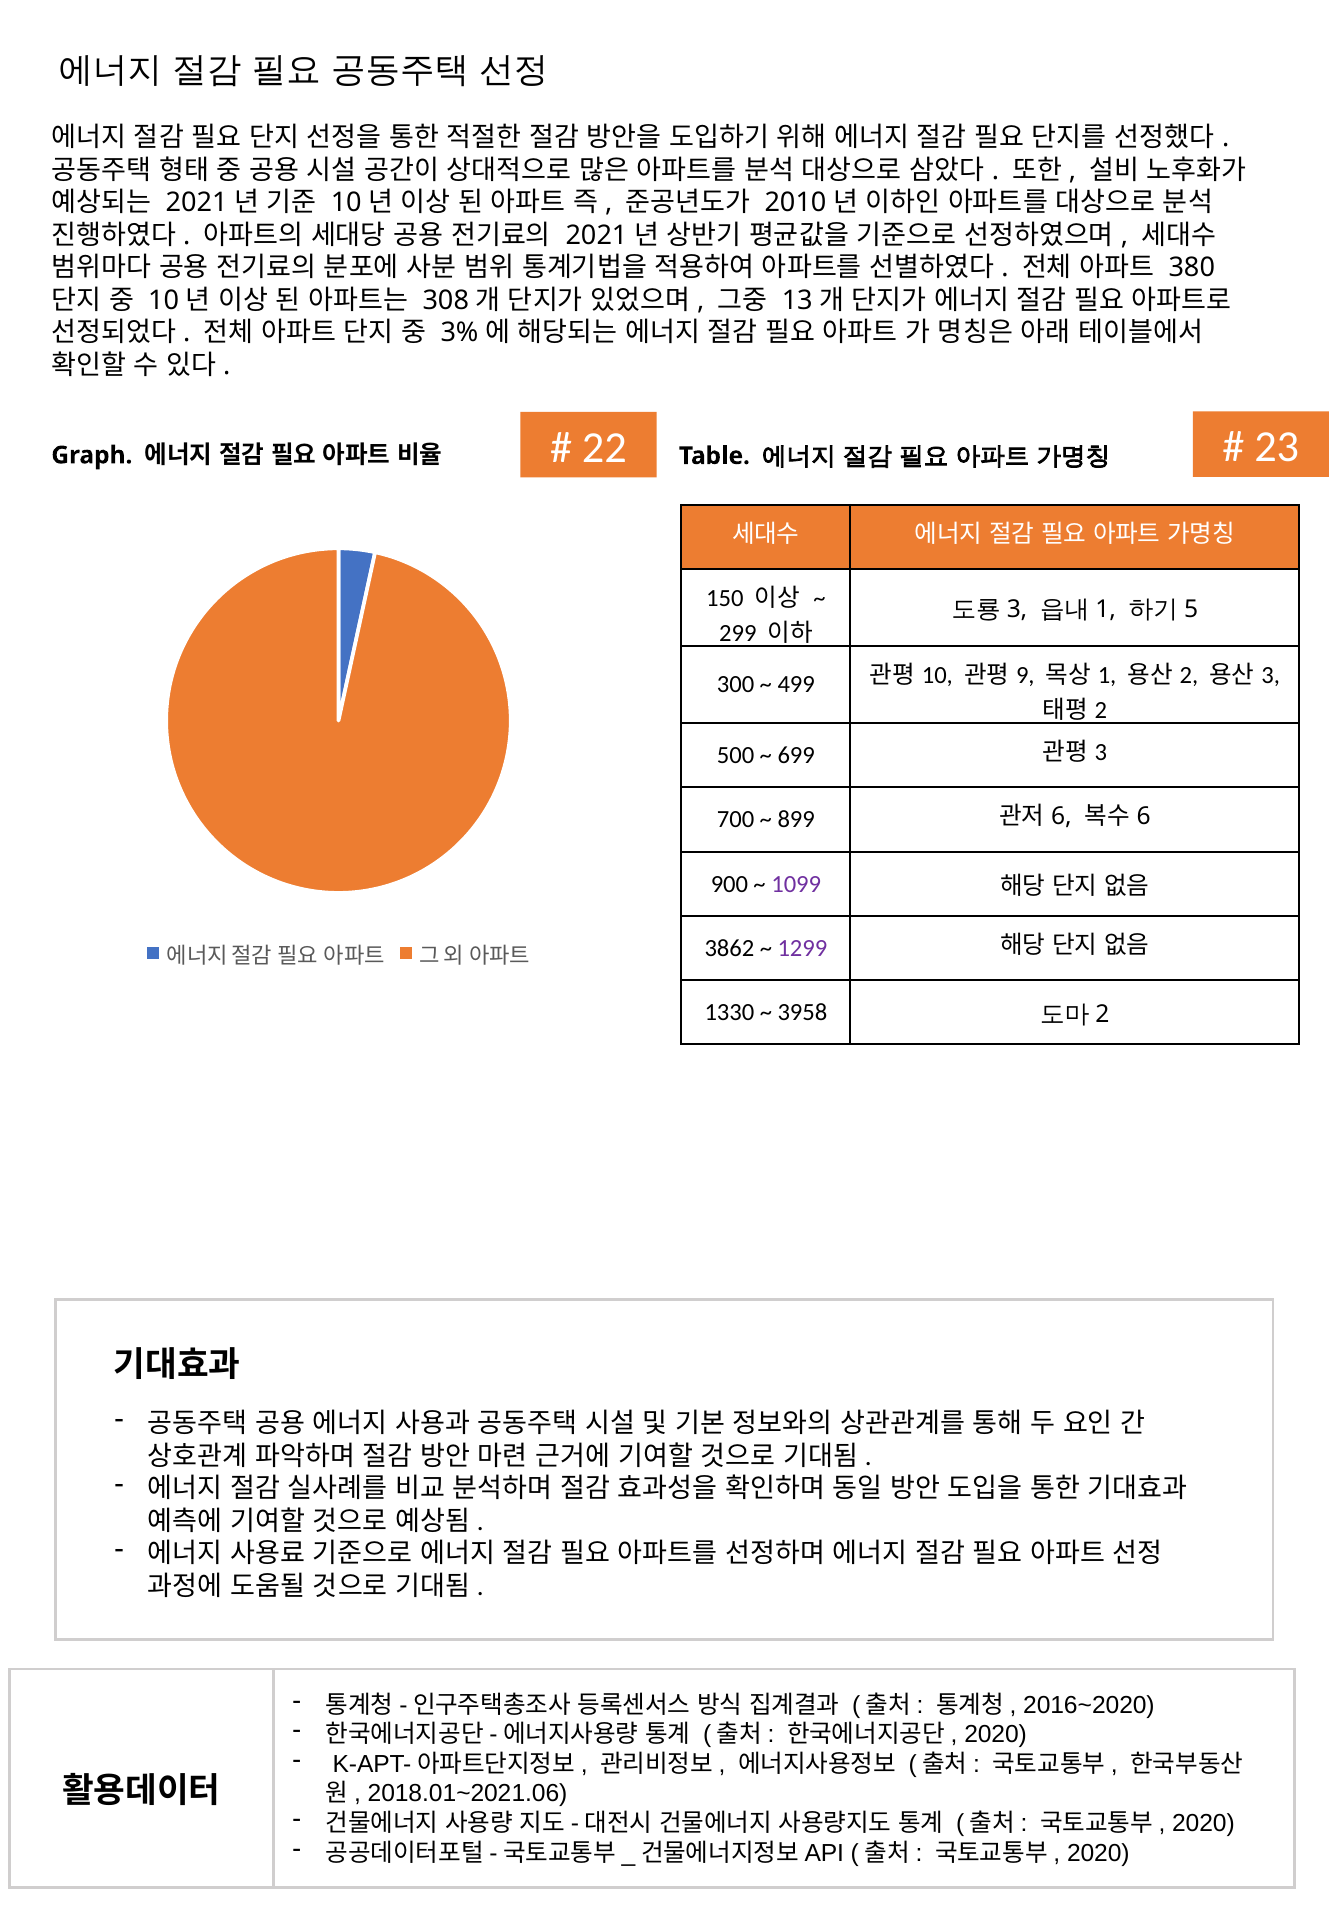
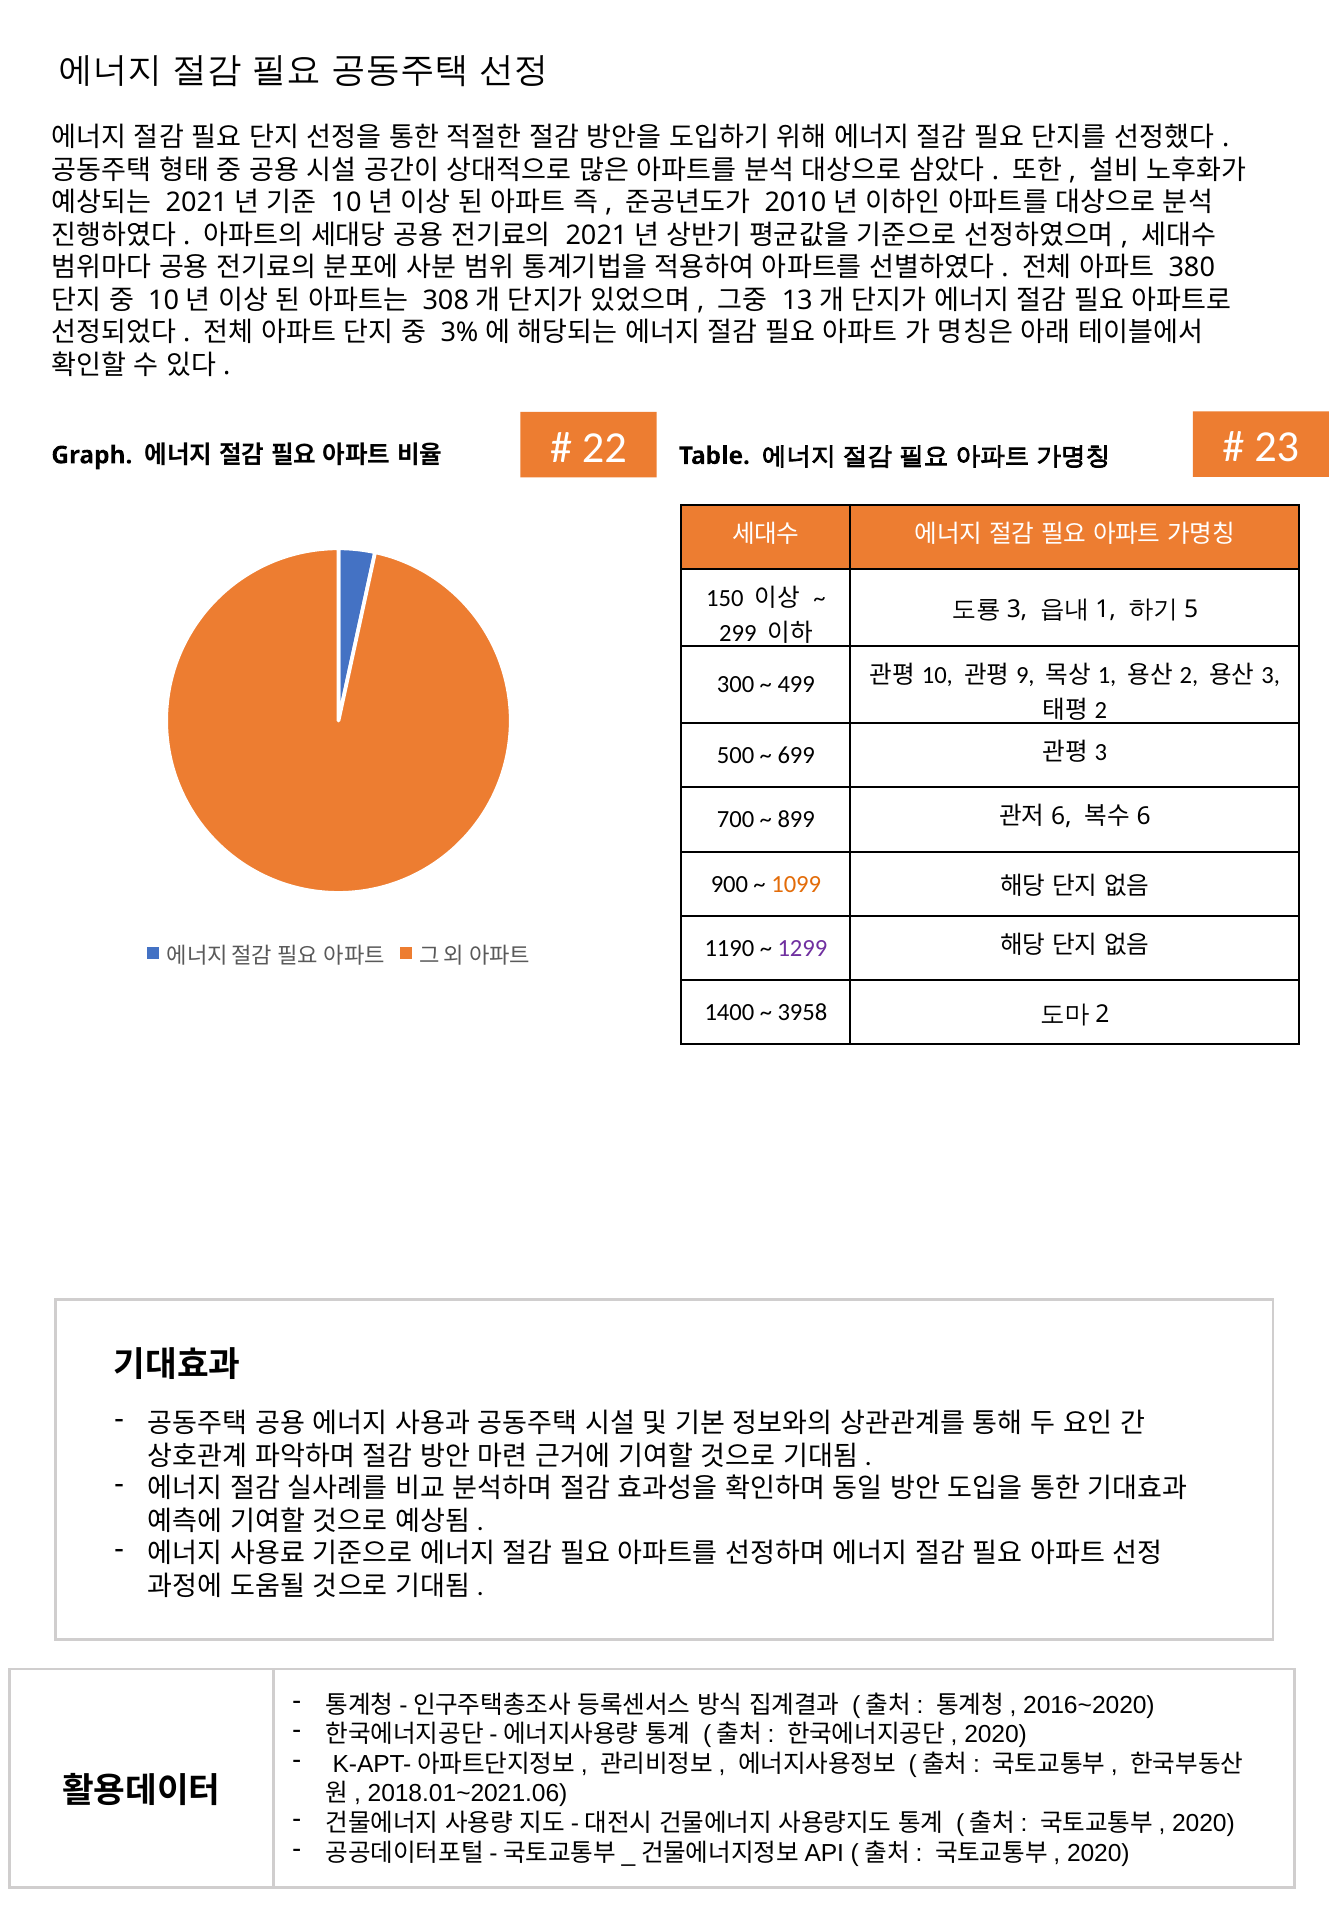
1099 colour: purple -> orange
3862: 3862 -> 1190
1330: 1330 -> 1400
